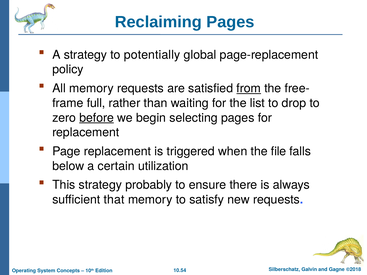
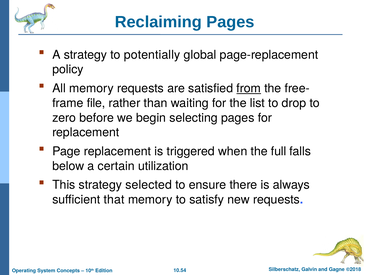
full: full -> file
before underline: present -> none
file: file -> full
probably: probably -> selected
